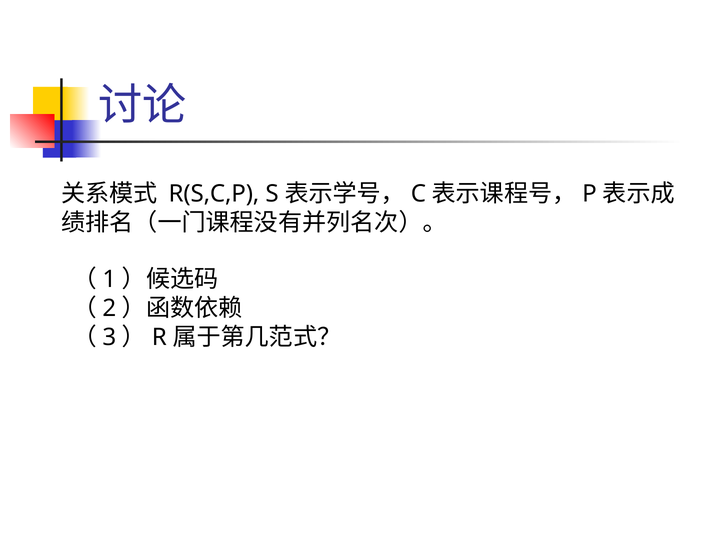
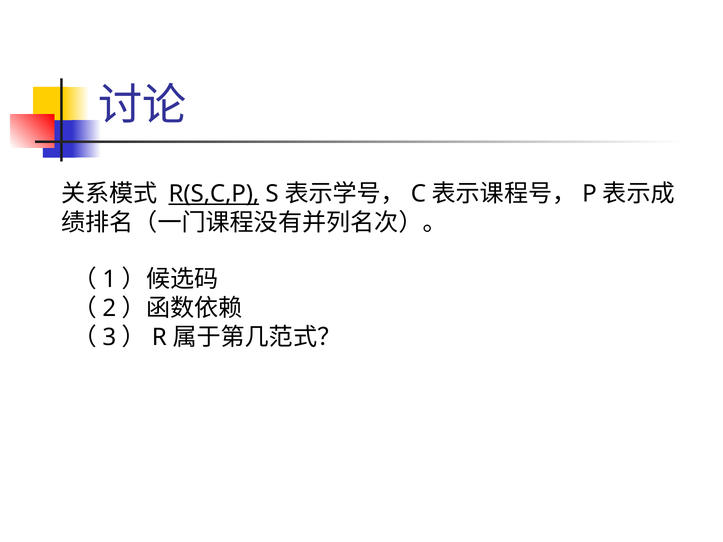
R(S,C,P underline: none -> present
